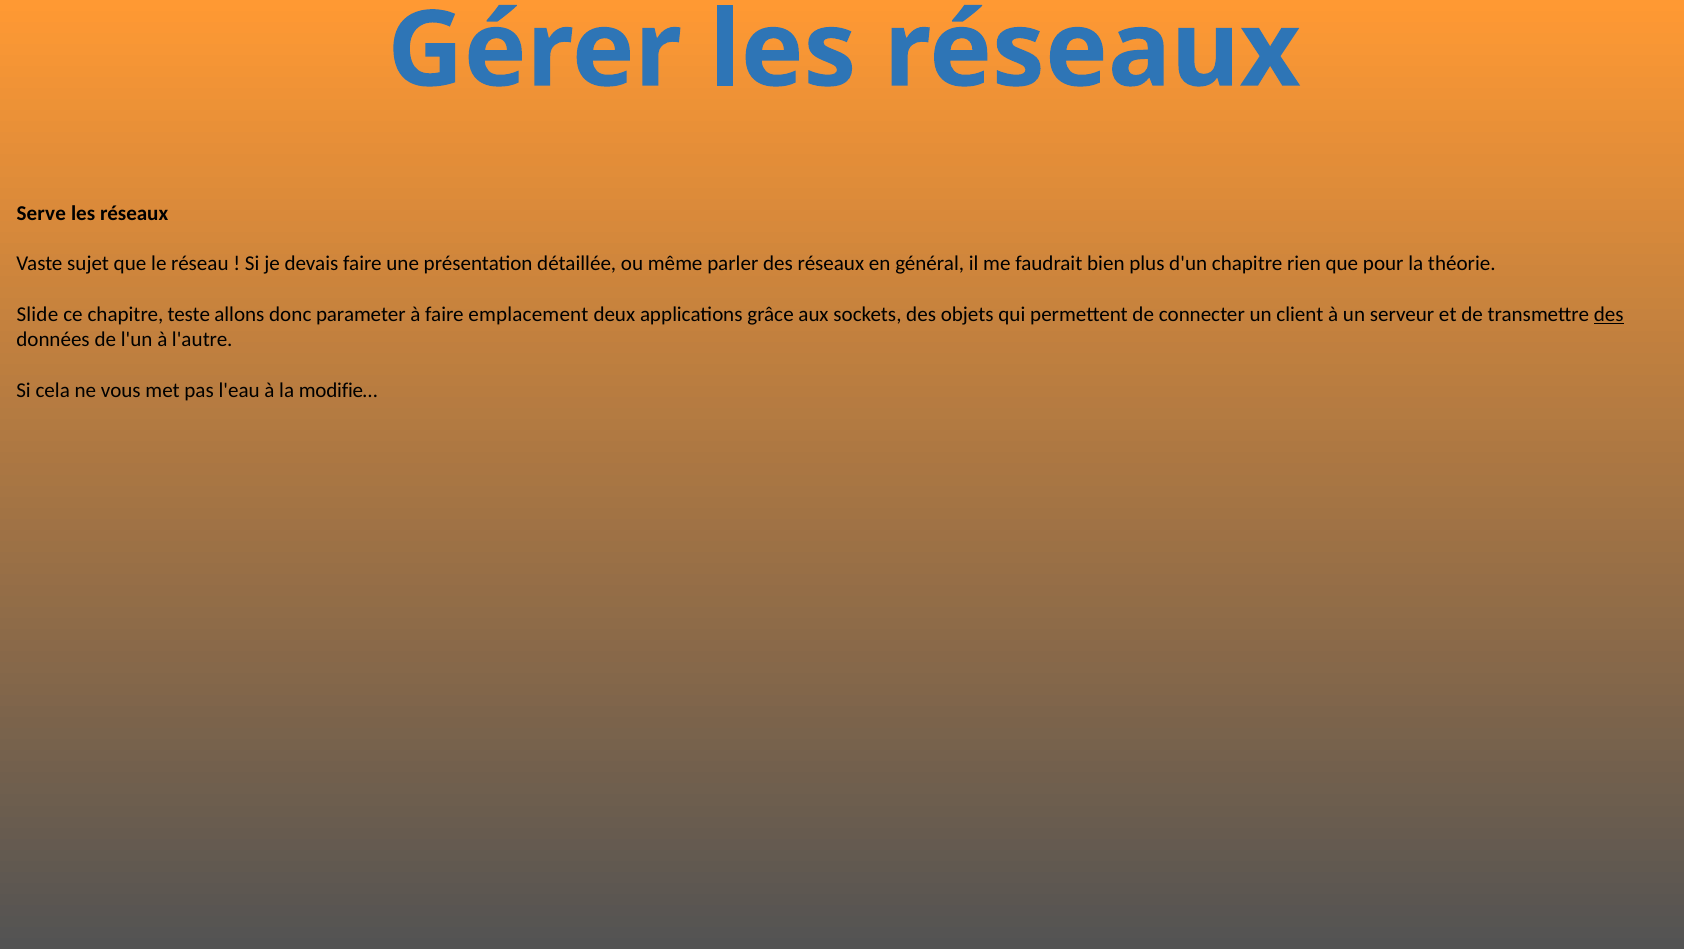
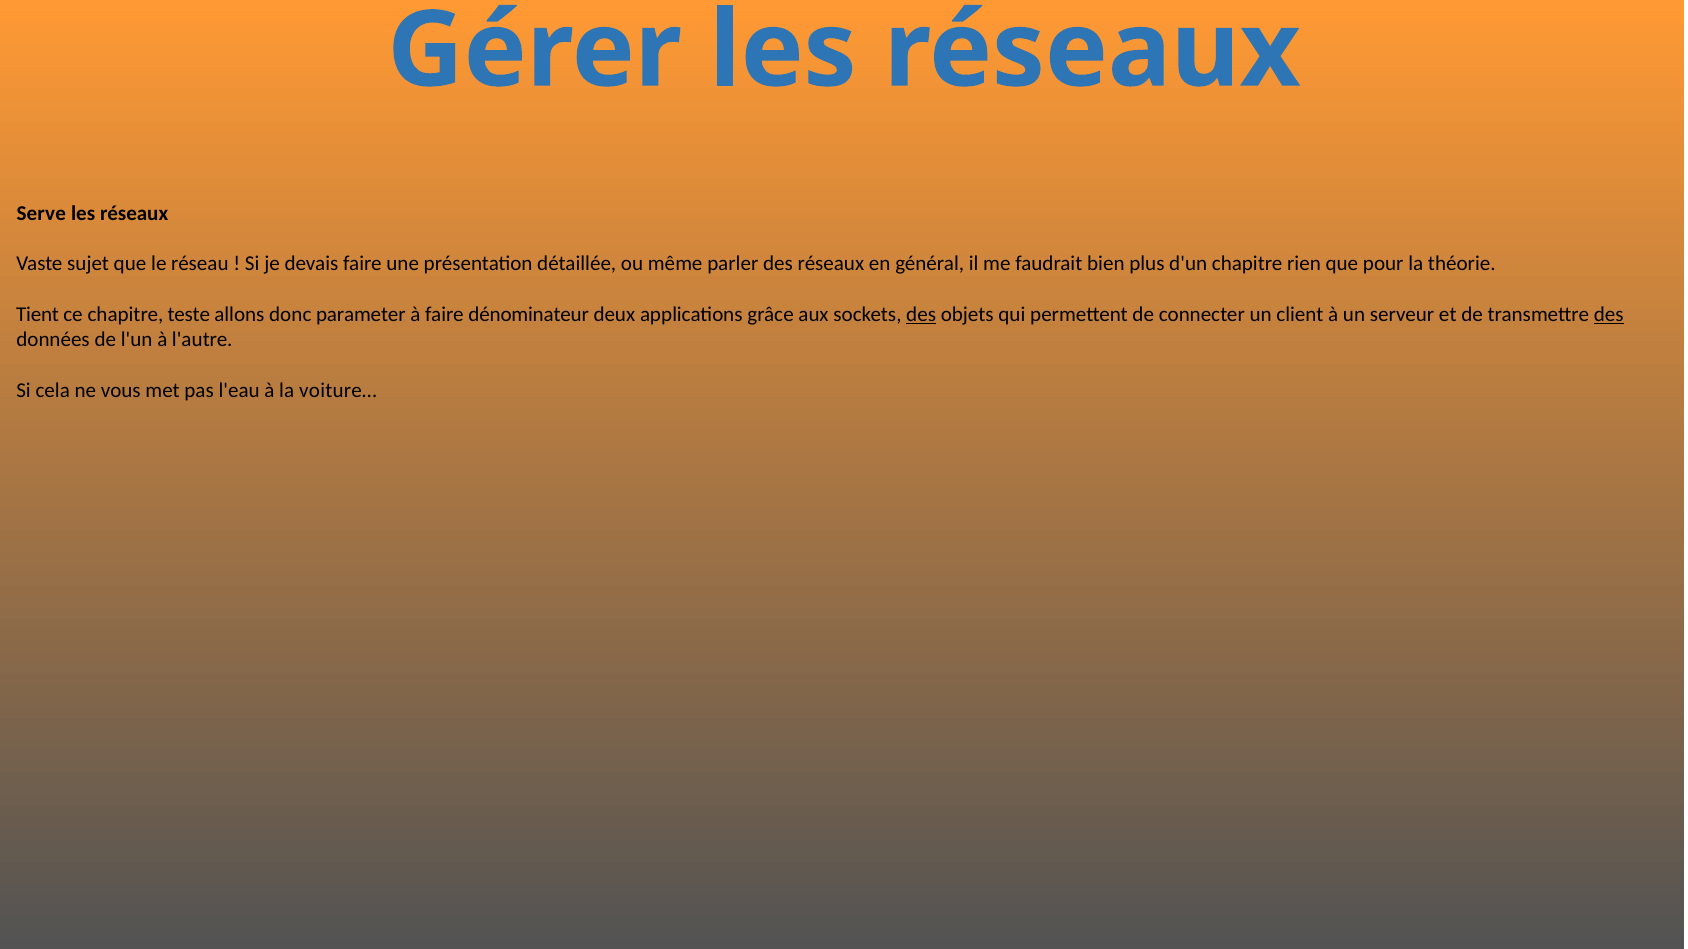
Slide: Slide -> Tient
emplacement: emplacement -> dénominateur
des at (921, 315) underline: none -> present
modifie…: modifie… -> voiture…
